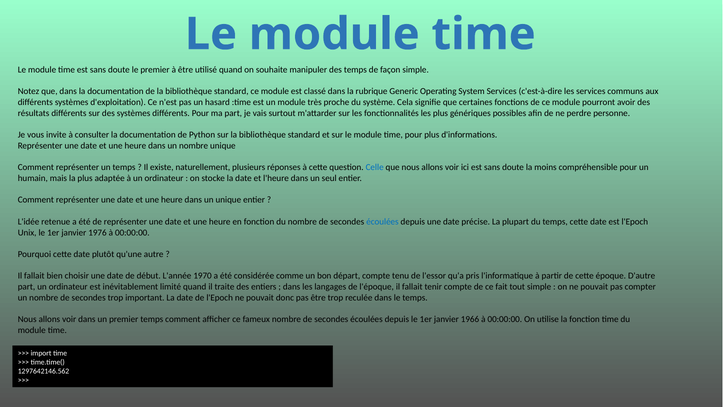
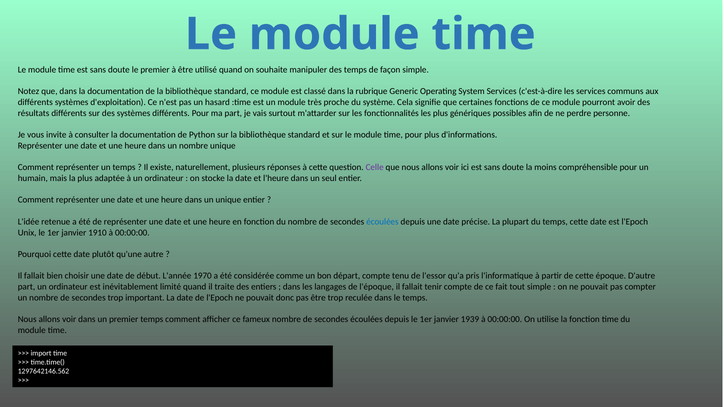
Celle colour: blue -> purple
1976: 1976 -> 1910
1966: 1966 -> 1939
